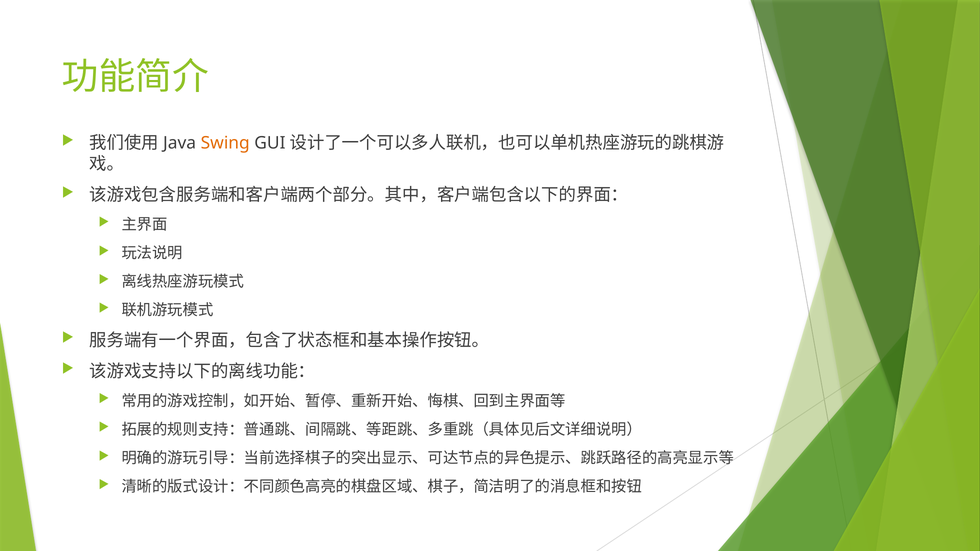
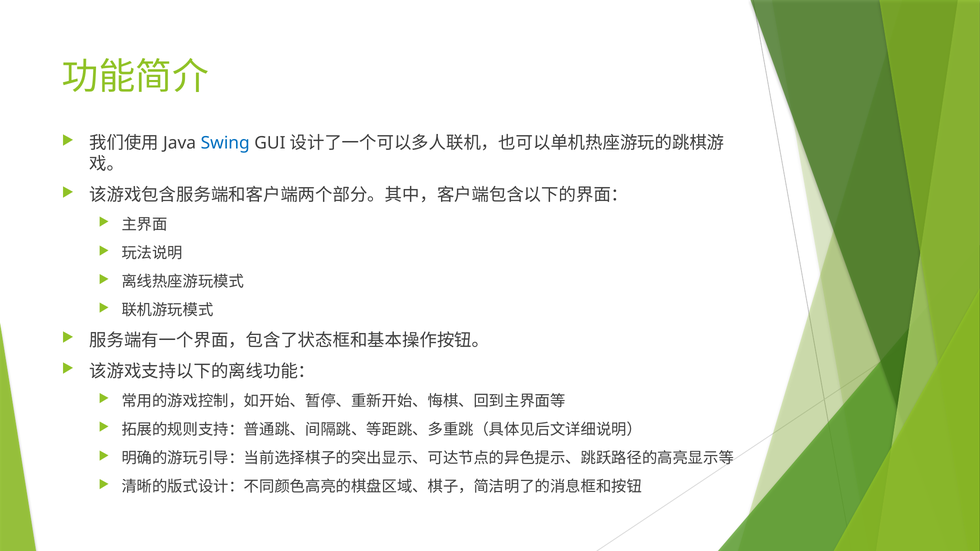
Swing colour: orange -> blue
